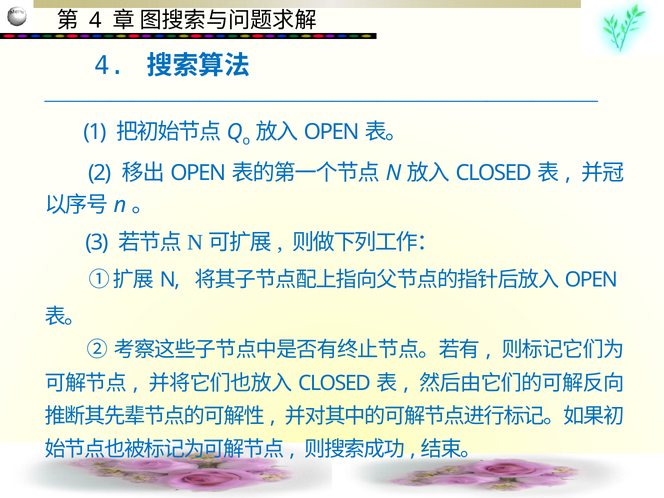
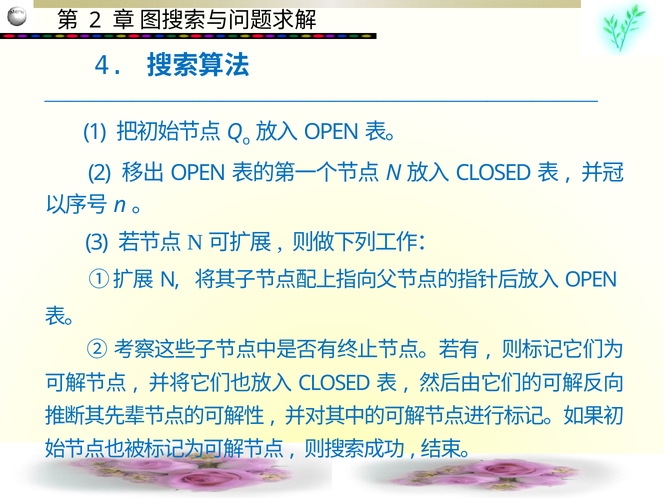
4 at (95, 20): 4 -> 2
